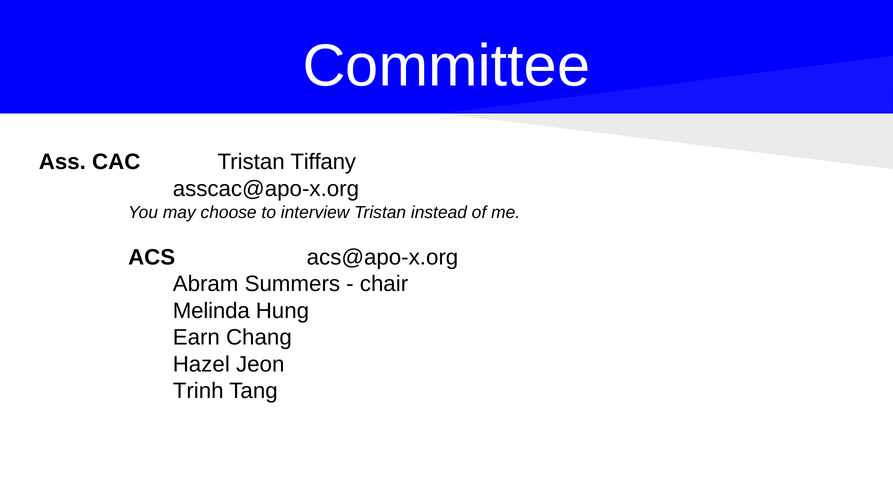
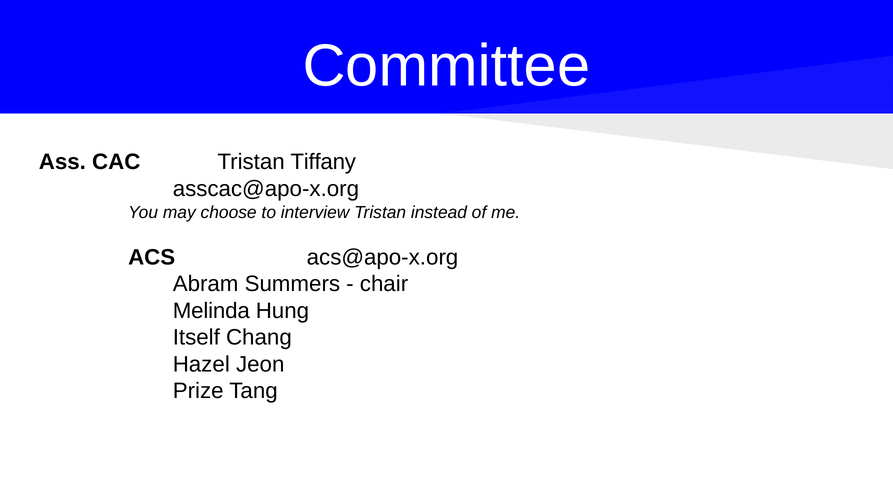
Earn: Earn -> Itself
Trinh: Trinh -> Prize
